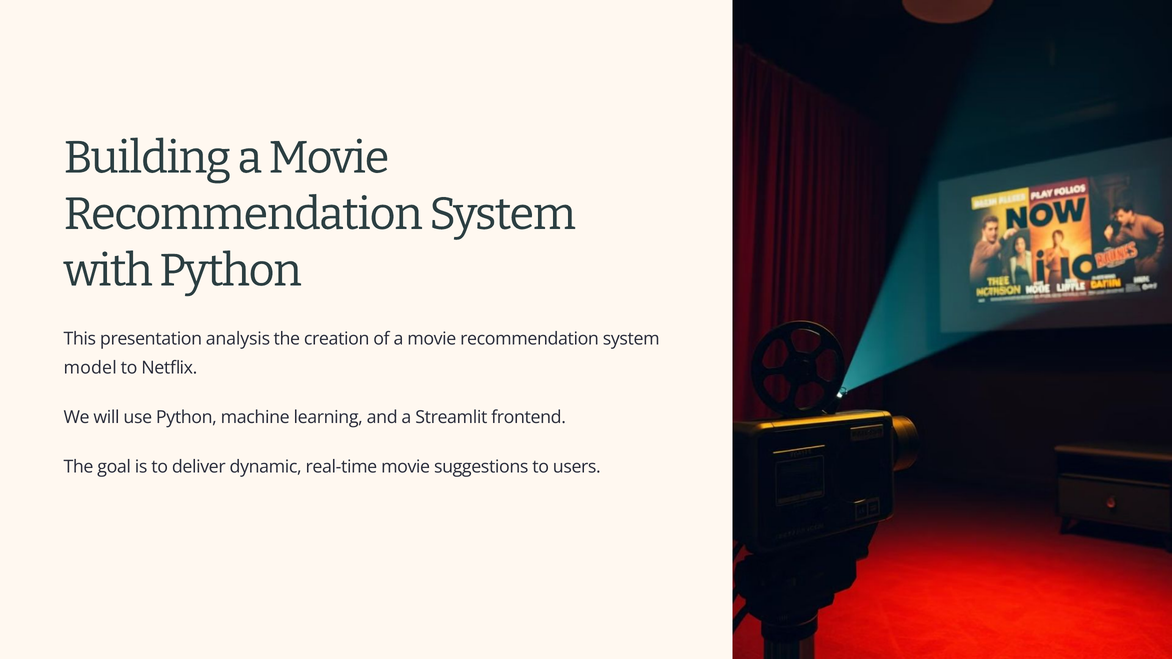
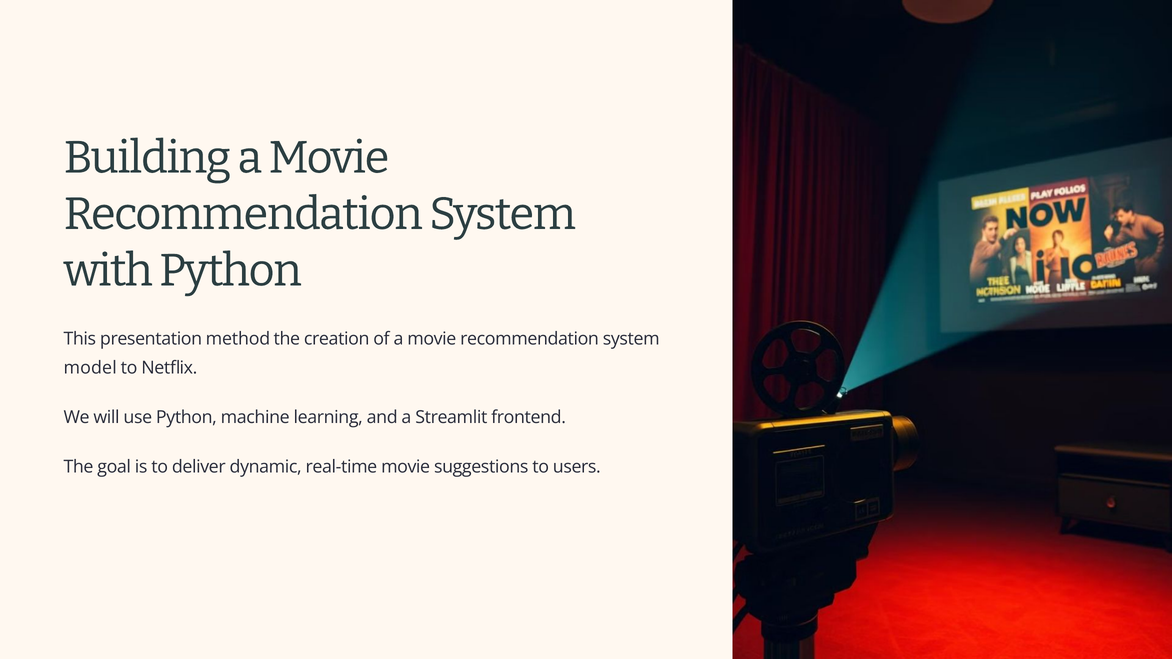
analysis: analysis -> method
